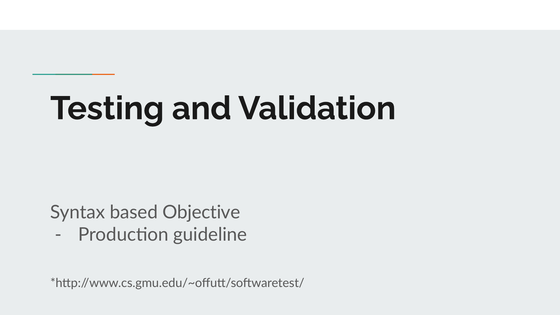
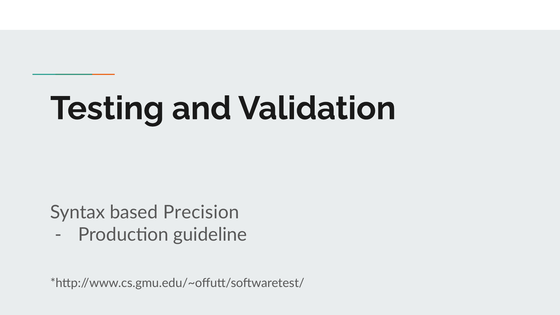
Objective: Objective -> Precision
